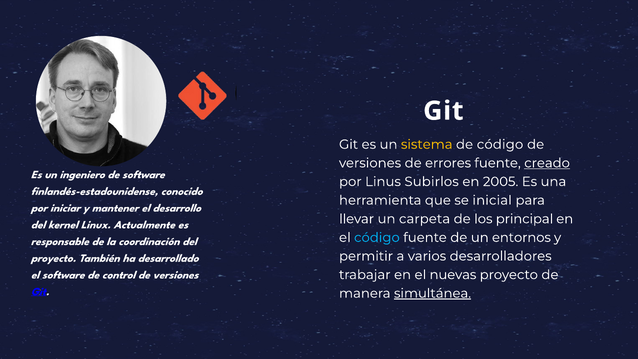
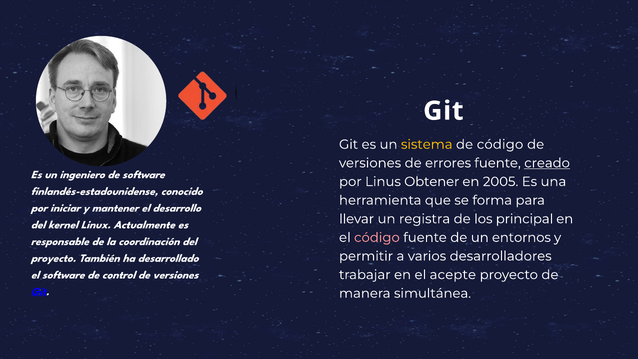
Subirlos: Subirlos -> Obtener
inicial: inicial -> forma
carpeta: carpeta -> registra
código at (377, 237) colour: light blue -> pink
nuevas: nuevas -> acepte
simultánea underline: present -> none
